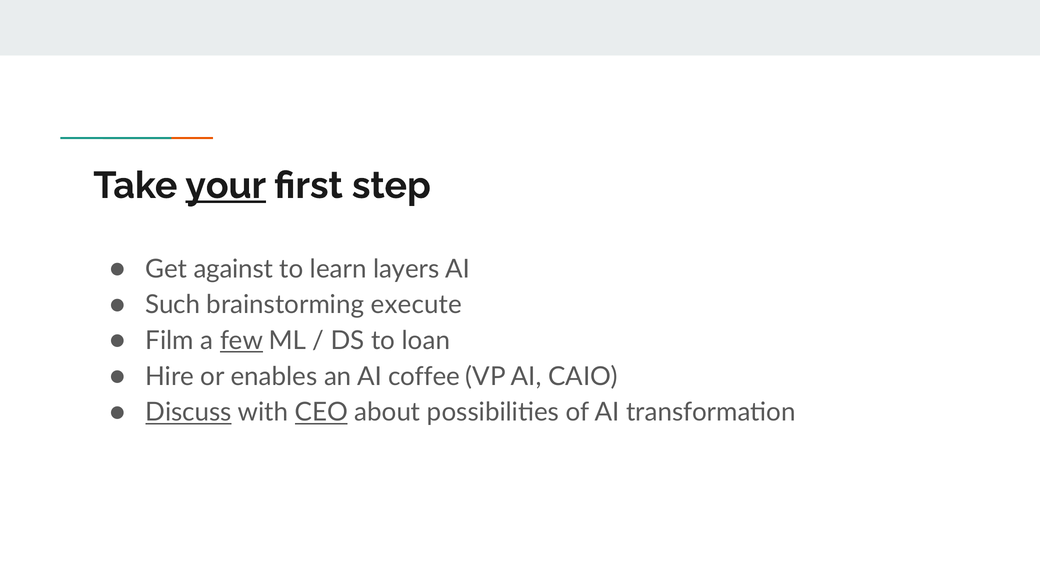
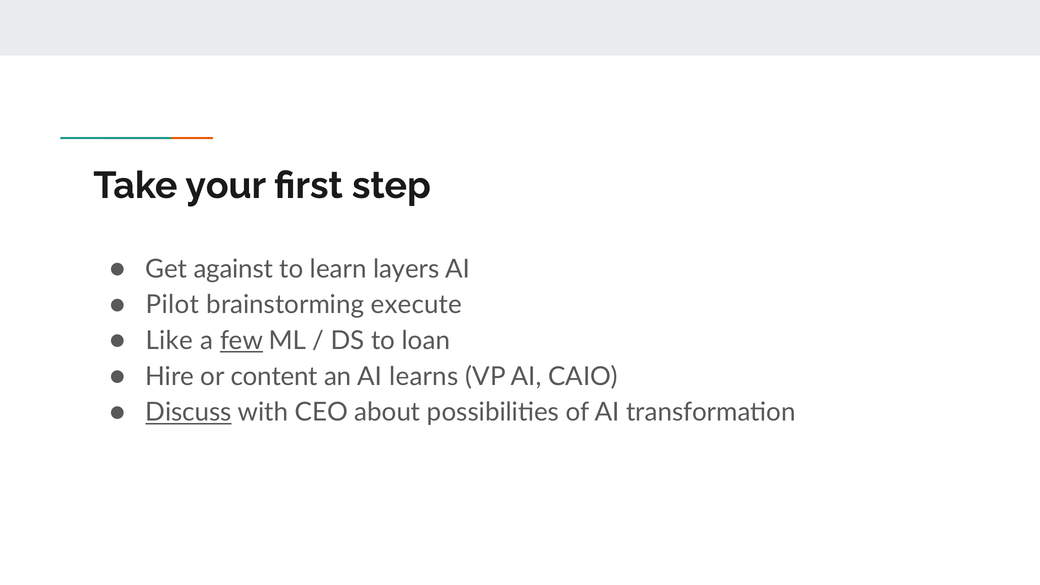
your underline: present -> none
Such: Such -> Pilot
Film: Film -> Like
enables: enables -> content
coffee: coffee -> learns
CEO underline: present -> none
